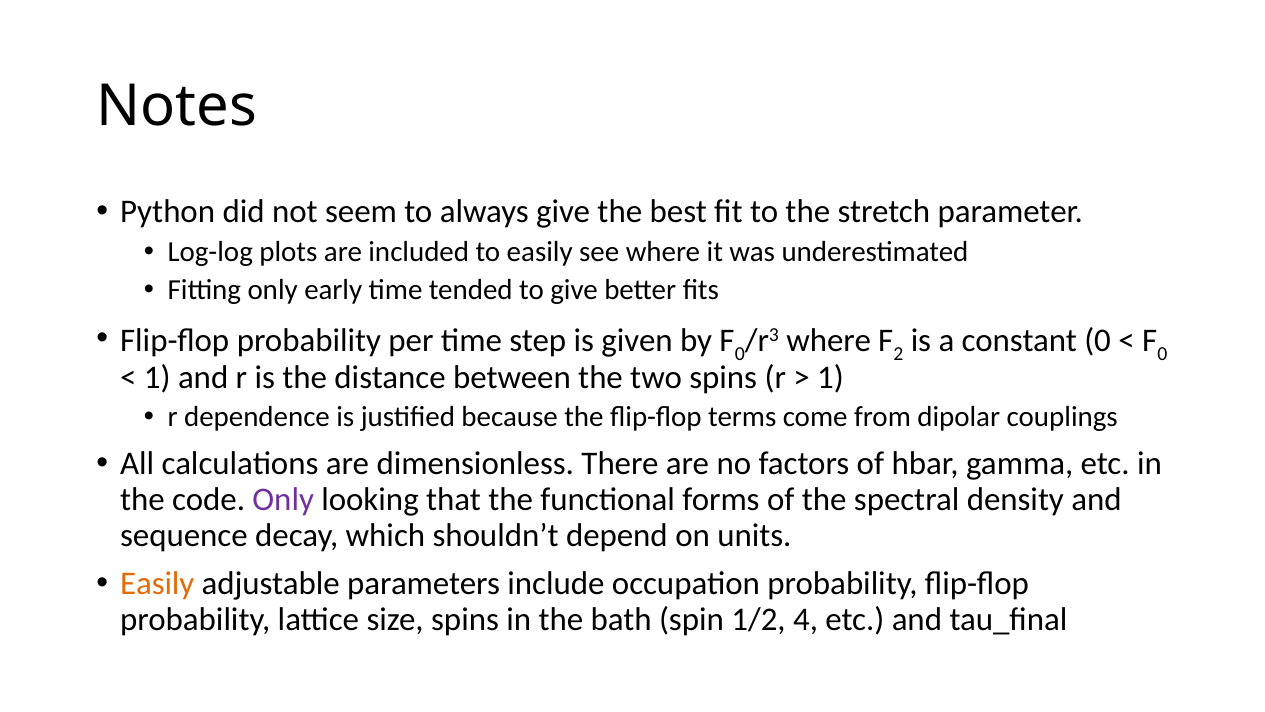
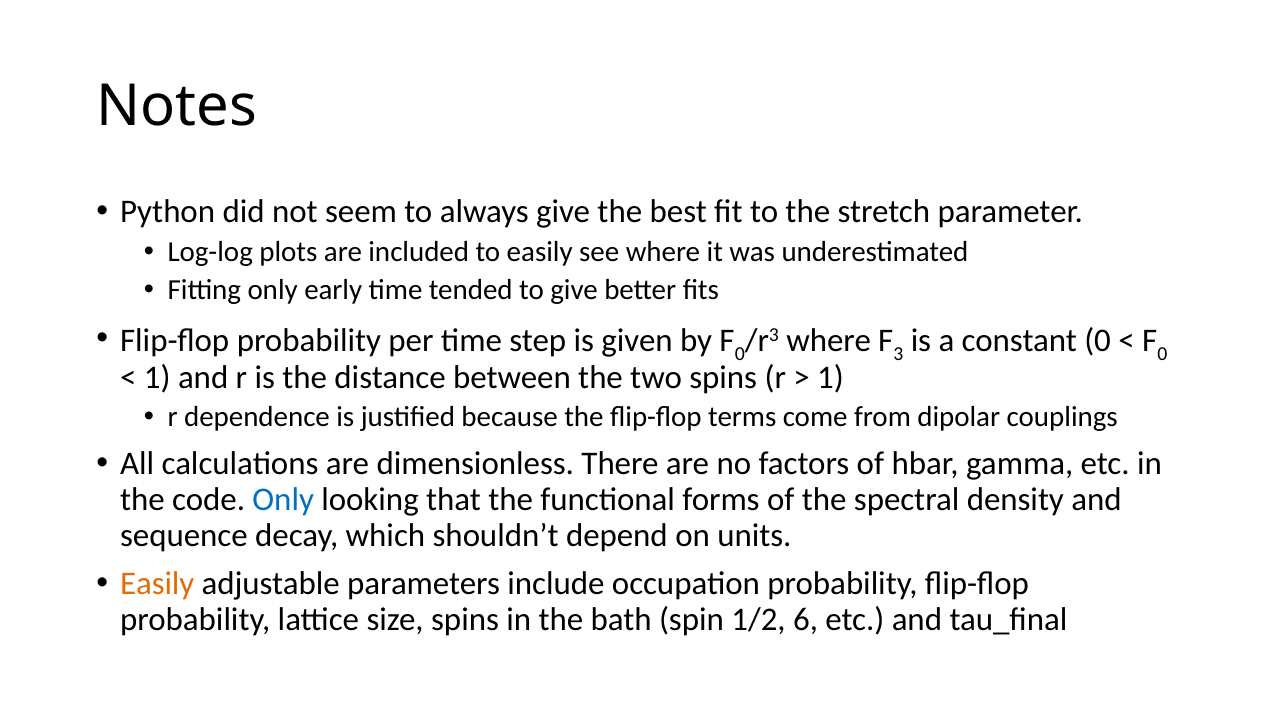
2: 2 -> 3
Only at (283, 499) colour: purple -> blue
4: 4 -> 6
